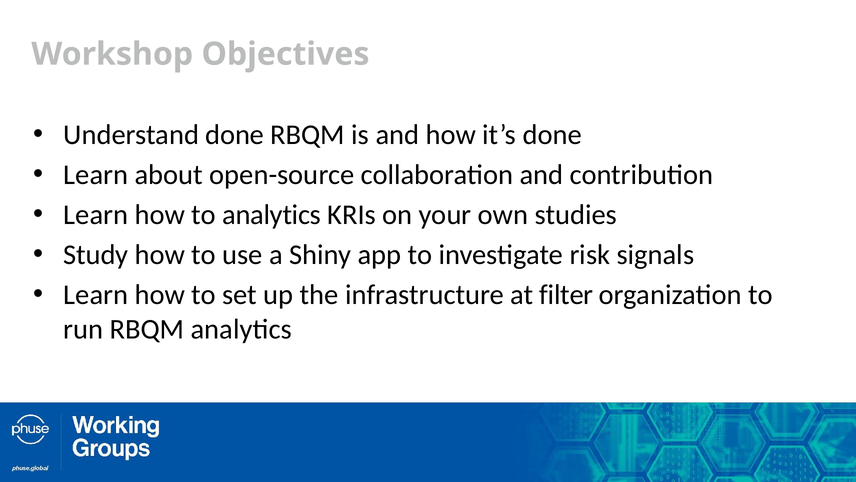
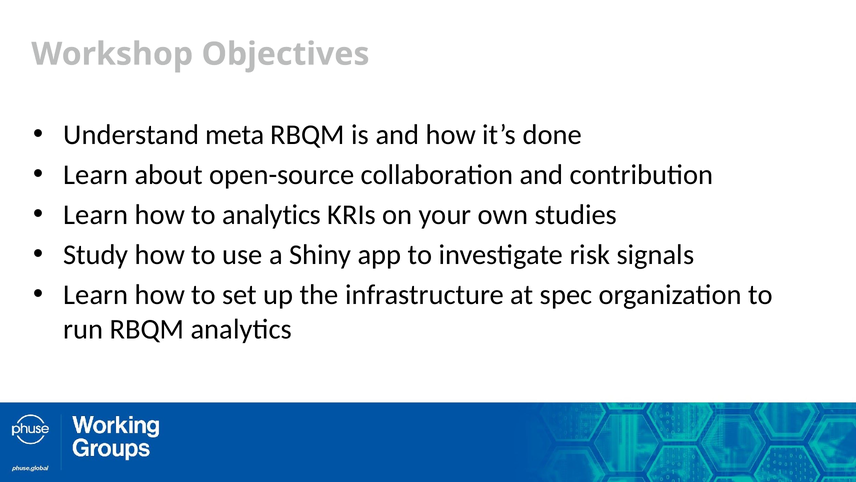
Understand done: done -> meta
filter: filter -> spec
